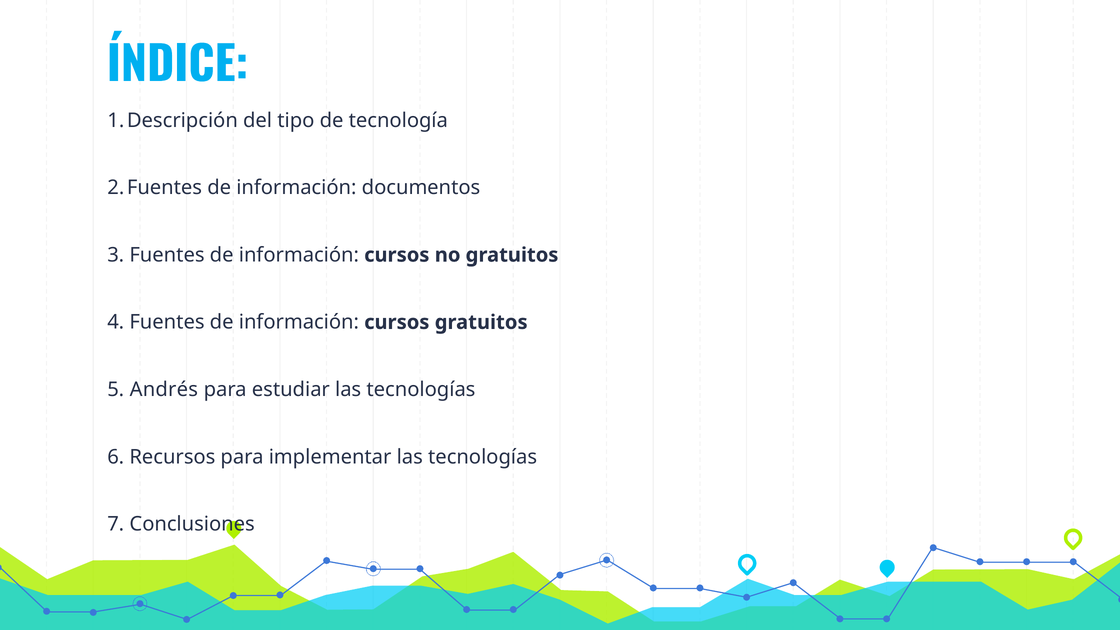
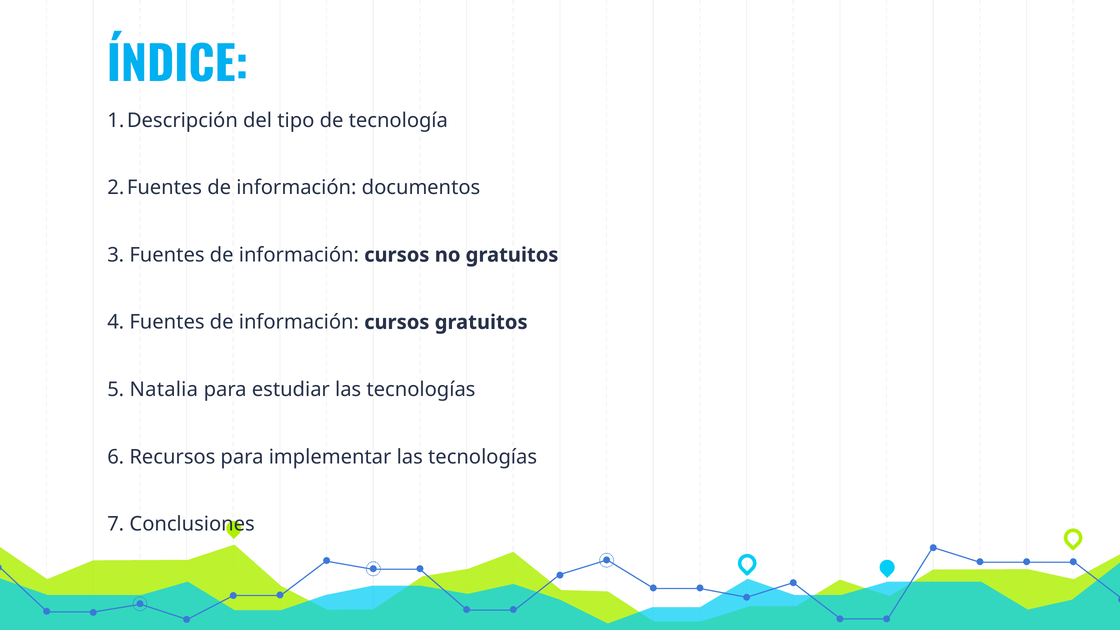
Andrés: Andrés -> Natalia
